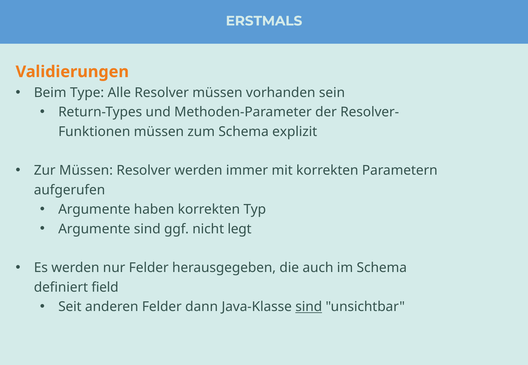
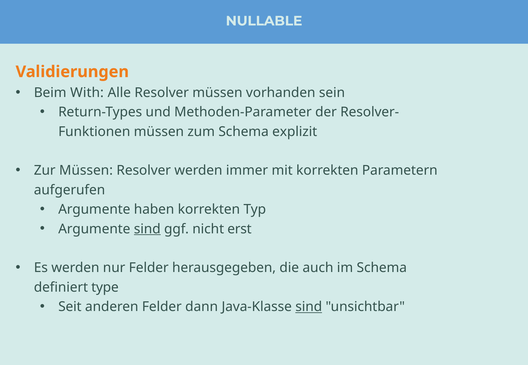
ERSTMALS: ERSTMALS -> NULLABLE
Type: Type -> With
sind at (147, 229) underline: none -> present
legt: legt -> erst
field: field -> type
